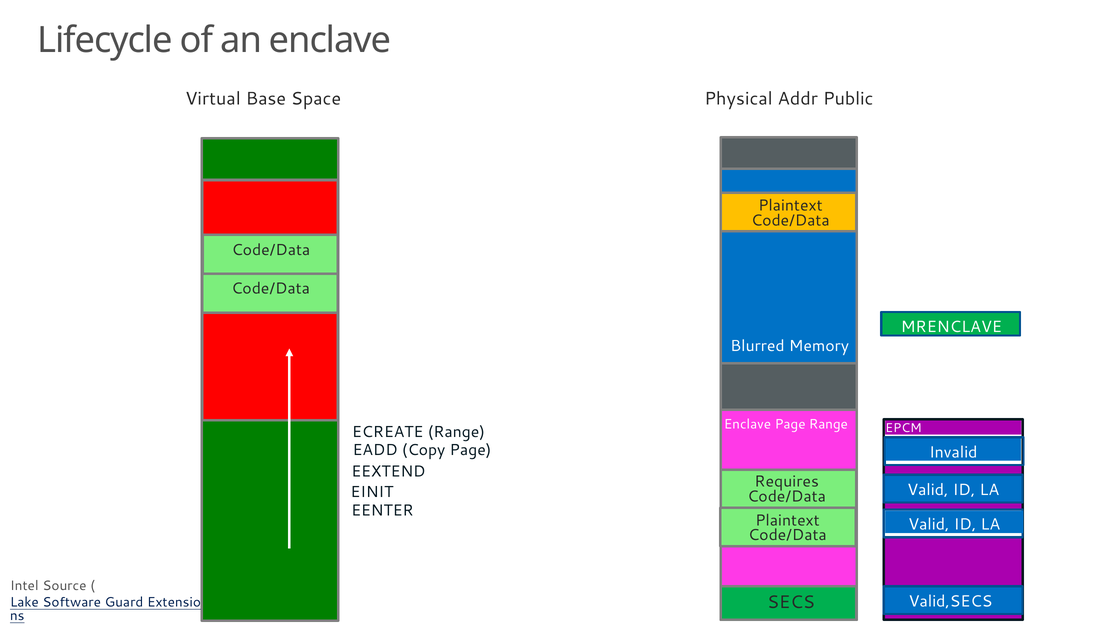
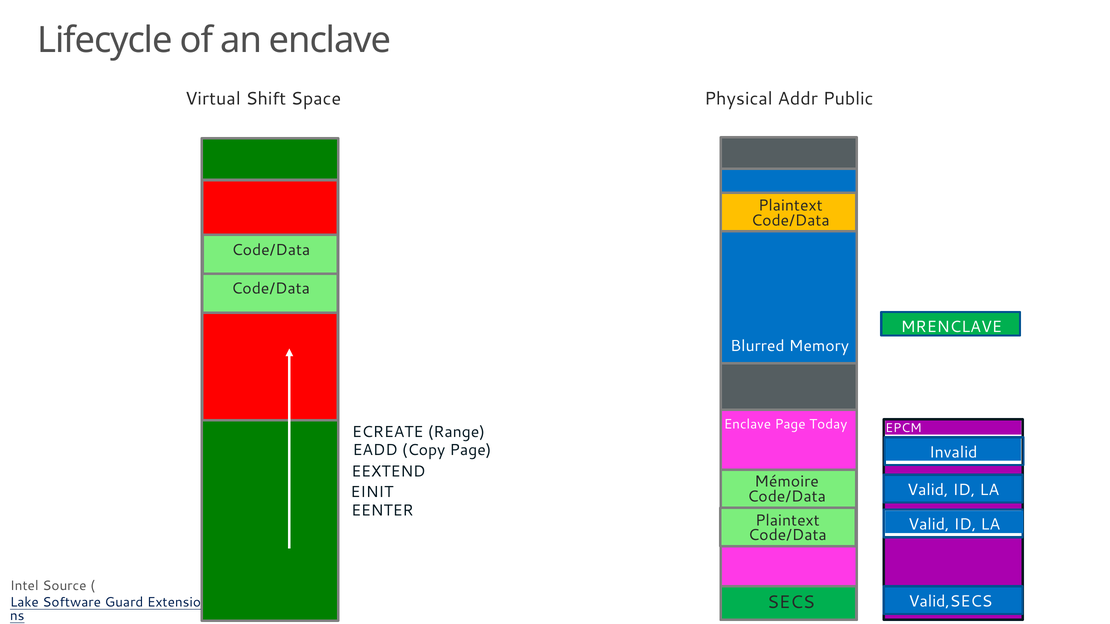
Base: Base -> Shift
Page Range: Range -> Today
Requires: Requires -> Mémoire
